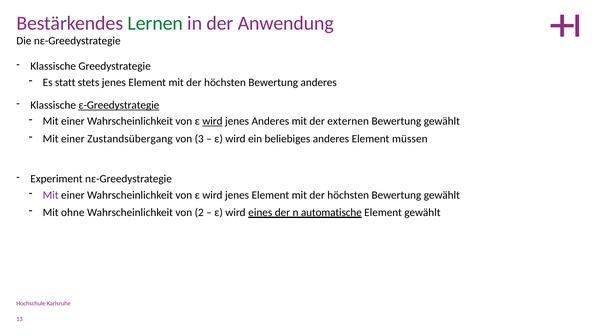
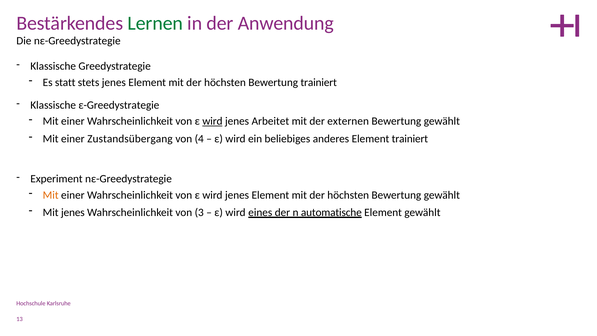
Bewertung anderes: anderes -> trainiert
ε-Greedystrategie underline: present -> none
jenes Anderes: Anderes -> Arbeitet
3: 3 -> 4
Element müssen: müssen -> trainiert
Mit at (51, 195) colour: purple -> orange
Mit ohne: ohne -> jenes
2: 2 -> 3
